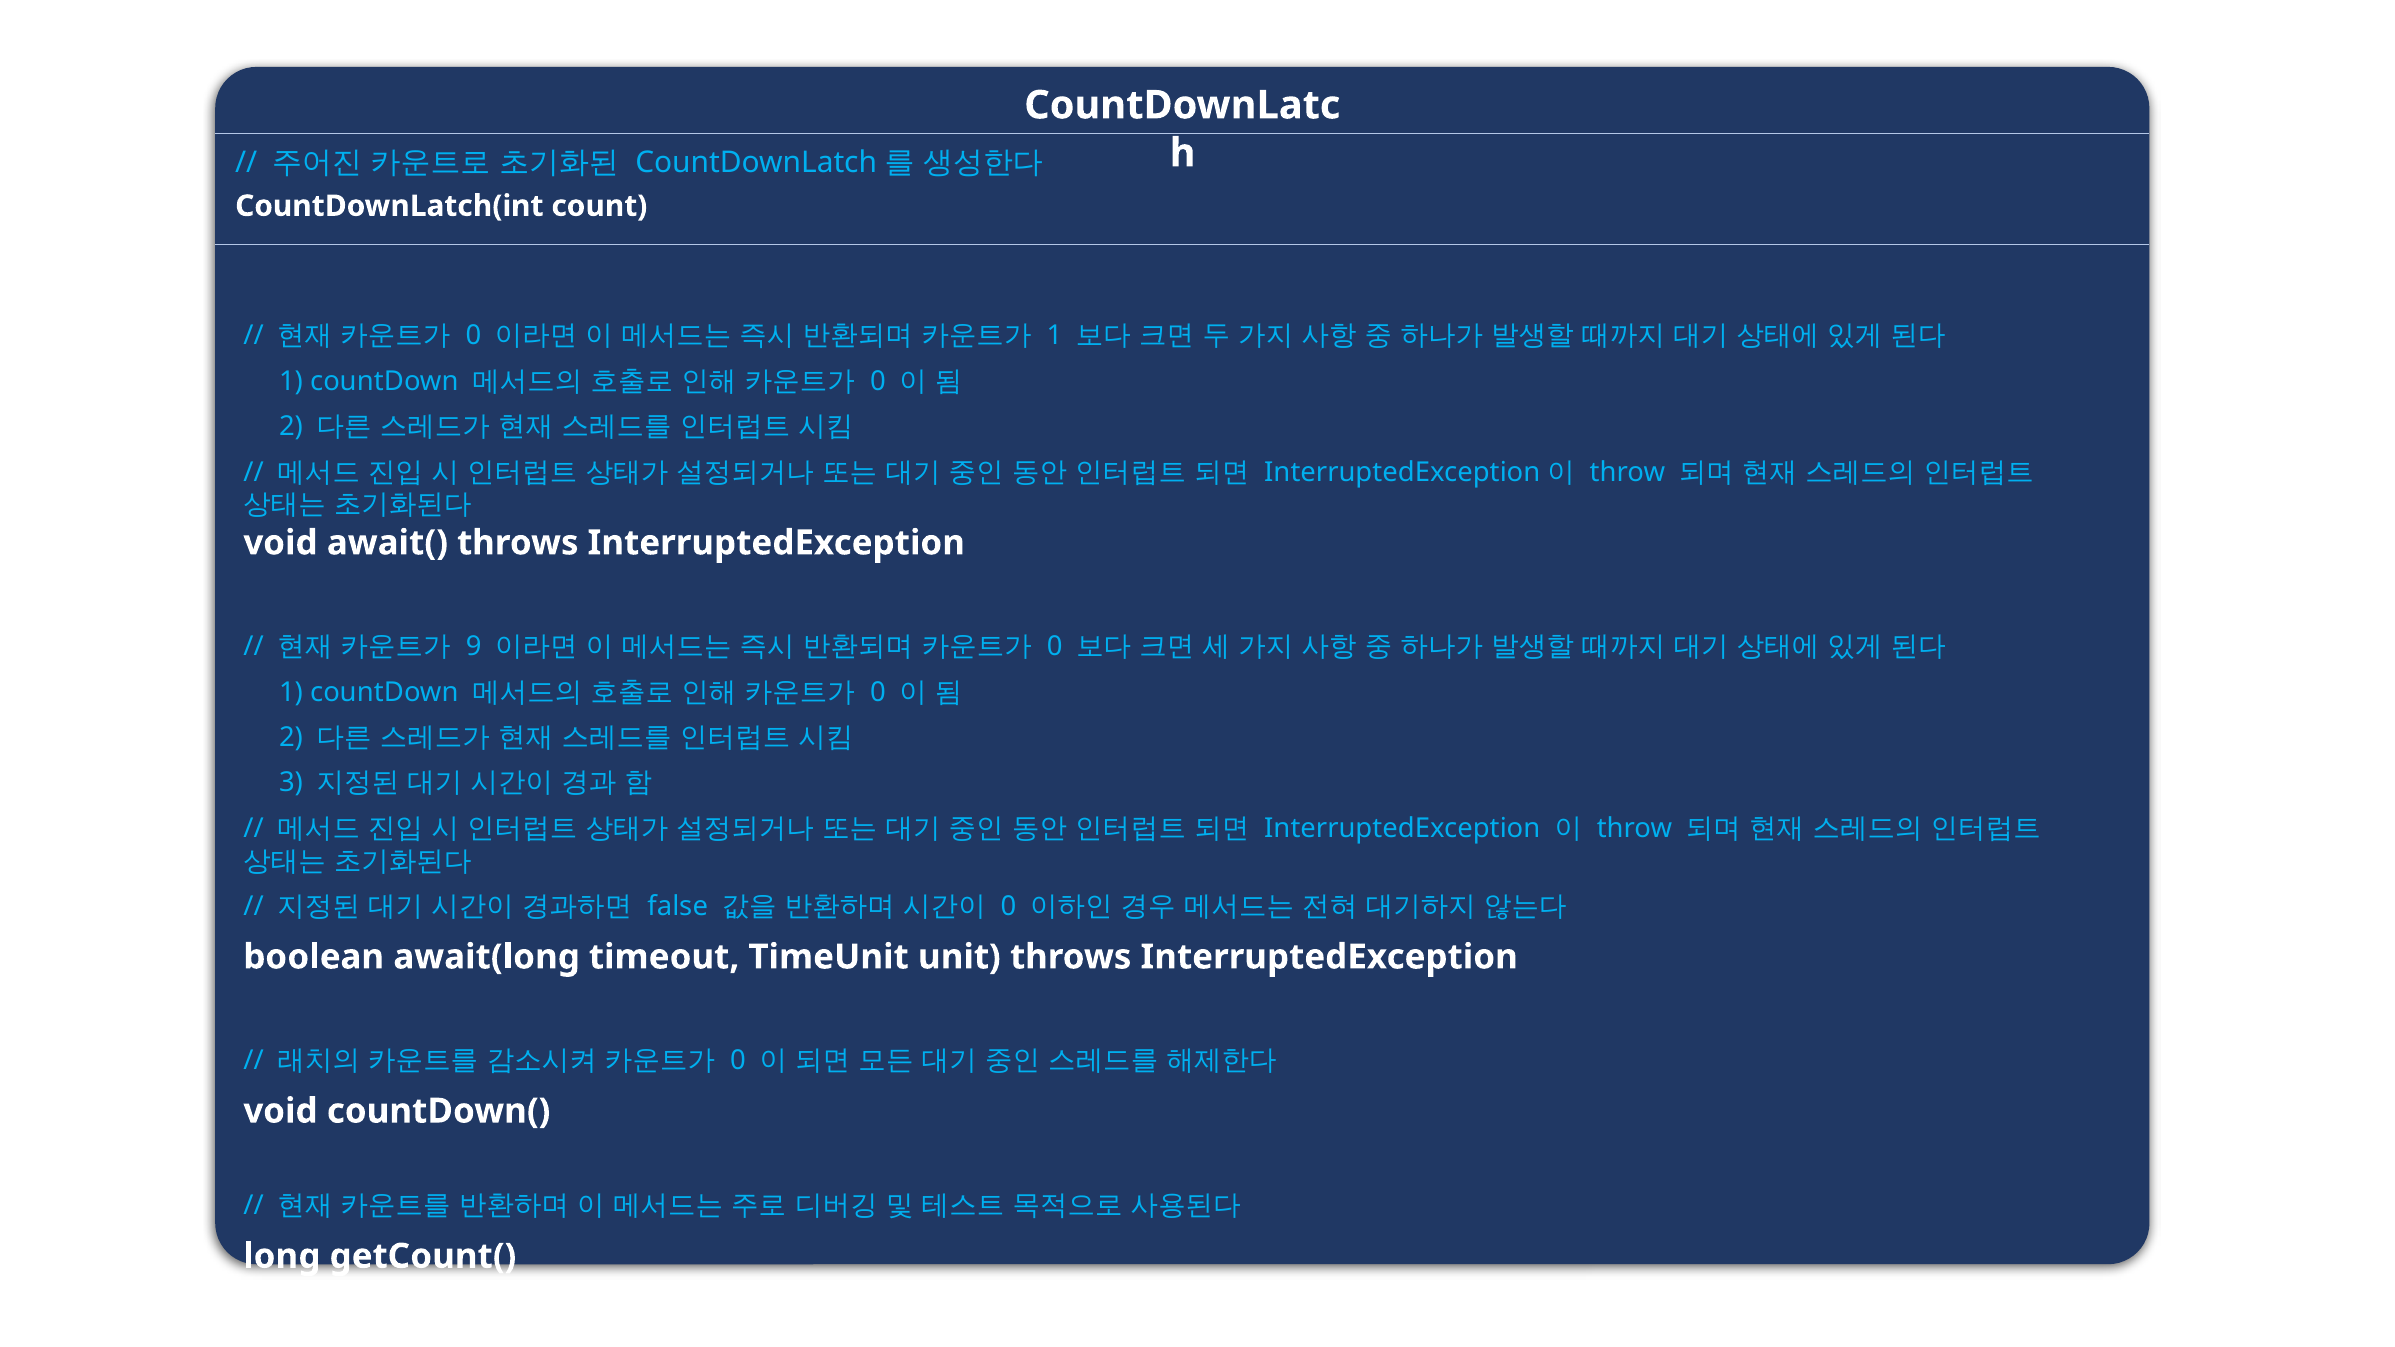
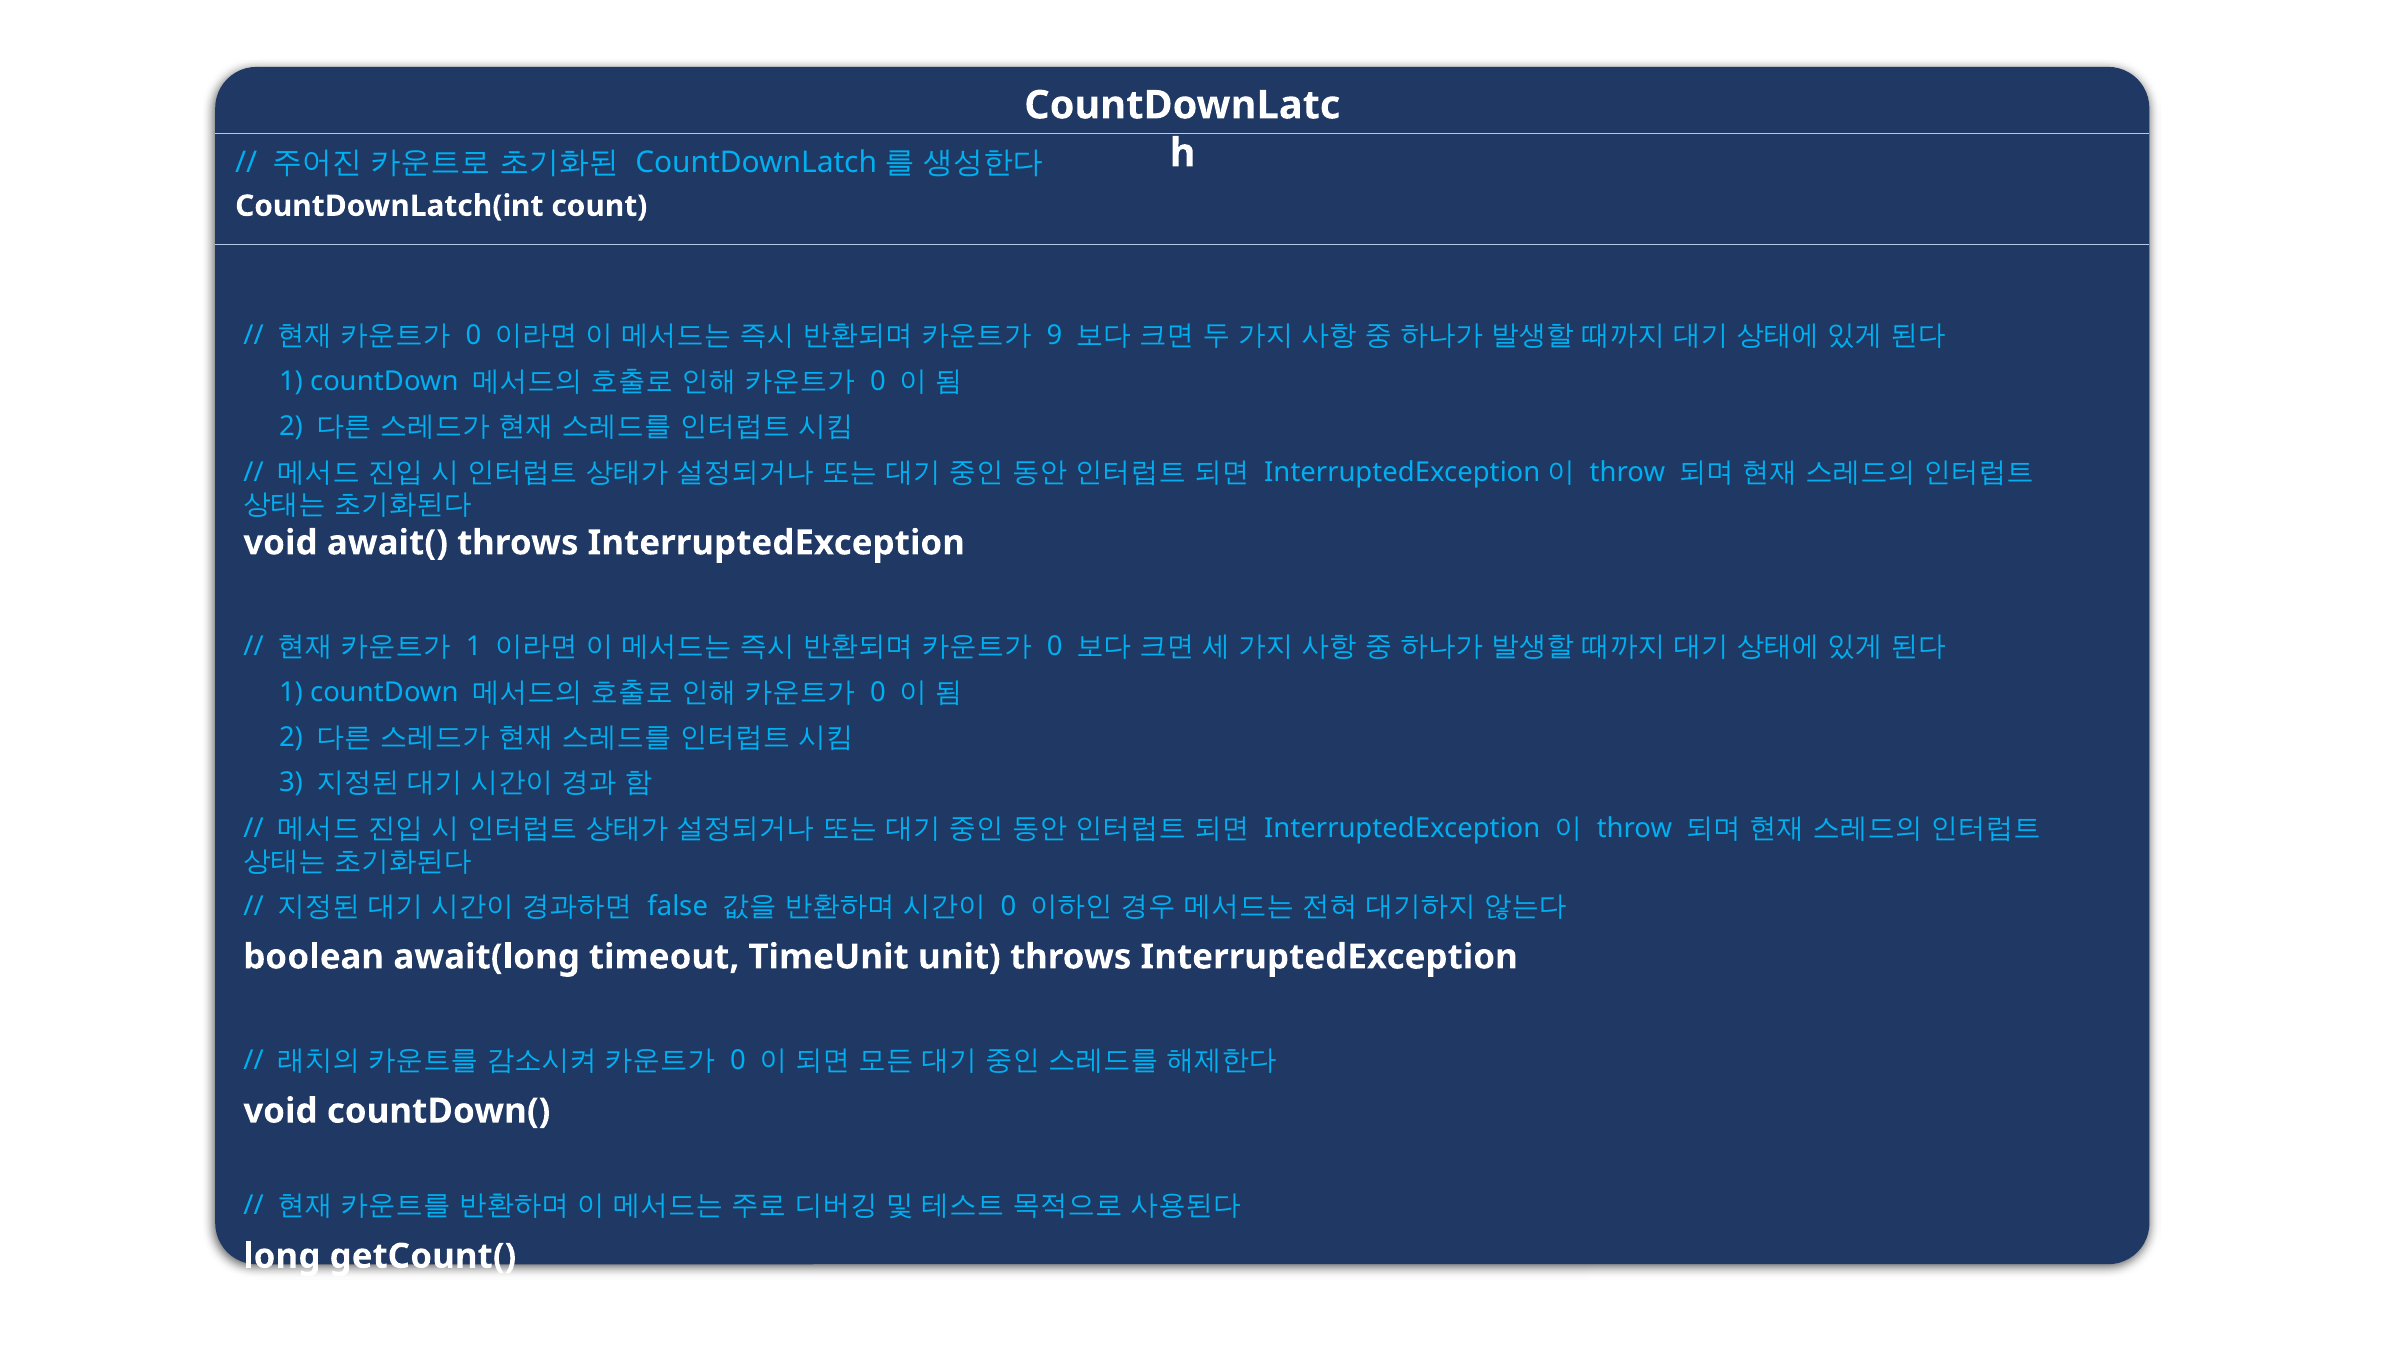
1 at (1054, 336): 1 -> 9
9 at (474, 647): 9 -> 1
